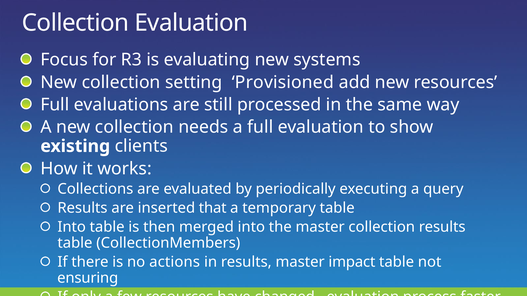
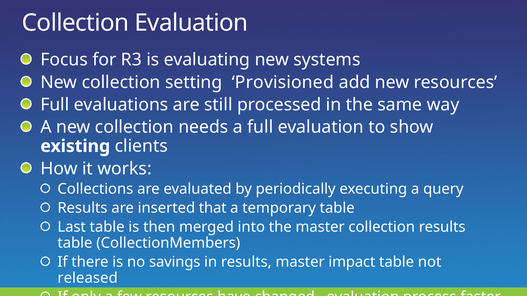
Into at (72, 227): Into -> Last
actions: actions -> savings
ensuring: ensuring -> released
